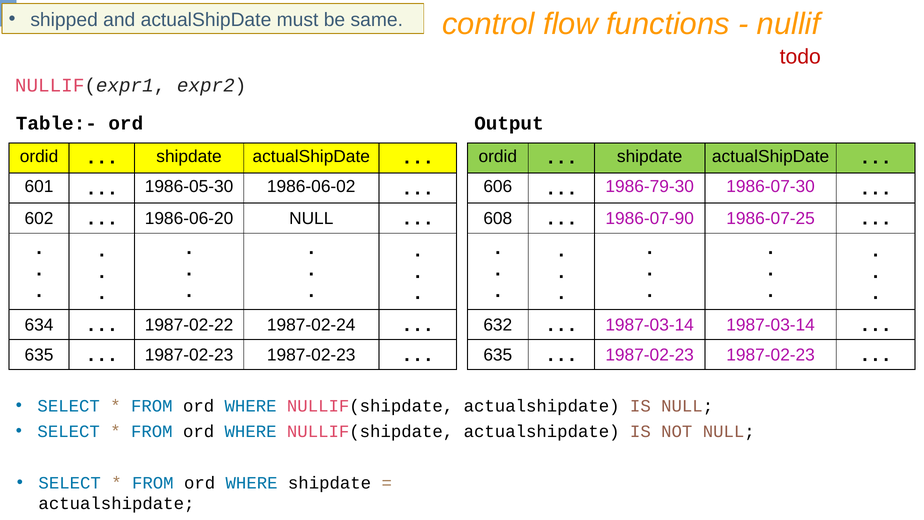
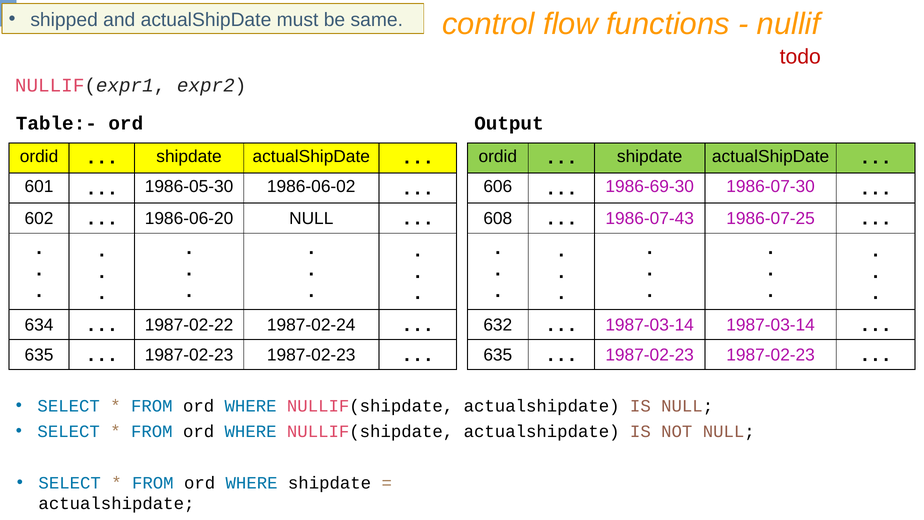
1986-79-30: 1986-79-30 -> 1986-69-30
1986-07-90: 1986-07-90 -> 1986-07-43
